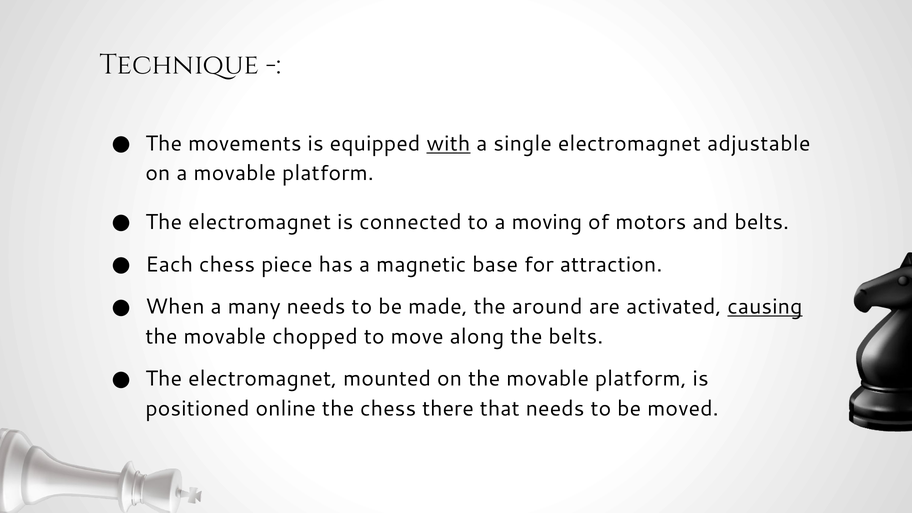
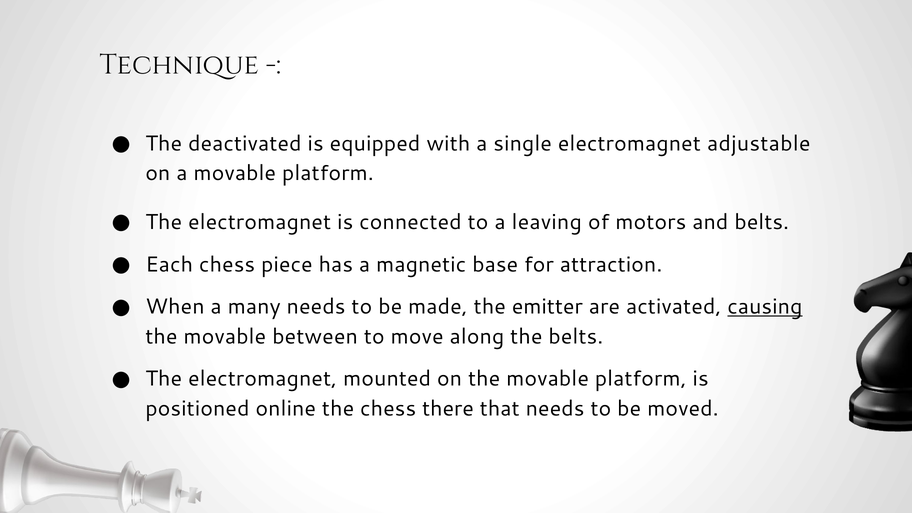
movements: movements -> deactivated
with underline: present -> none
moving: moving -> leaving
around: around -> emitter
chopped: chopped -> between
